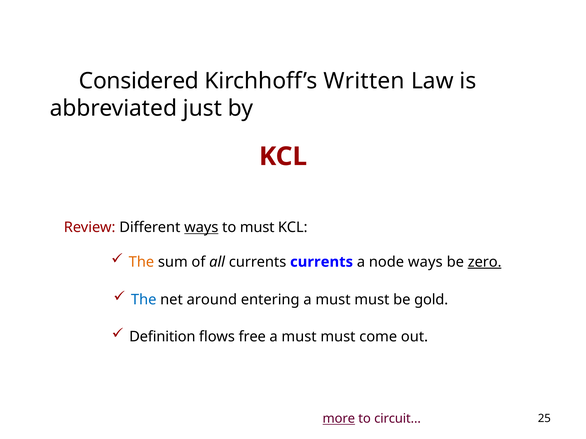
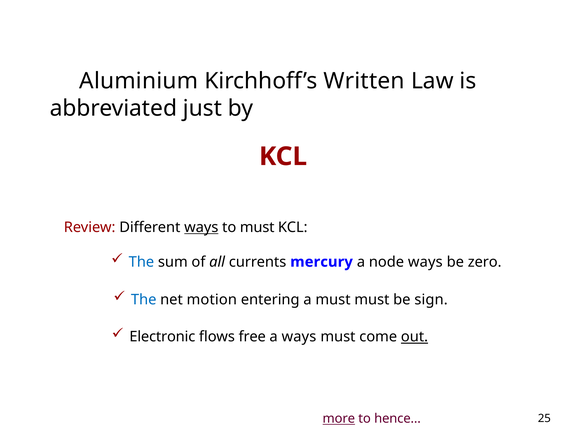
Considered: Considered -> Aluminium
The at (141, 262) colour: orange -> blue
currents currents: currents -> mercury
zero underline: present -> none
around: around -> motion
gold: gold -> sign
Definition: Definition -> Electronic
must at (299, 337): must -> ways
out underline: none -> present
circuit…: circuit… -> hence…
